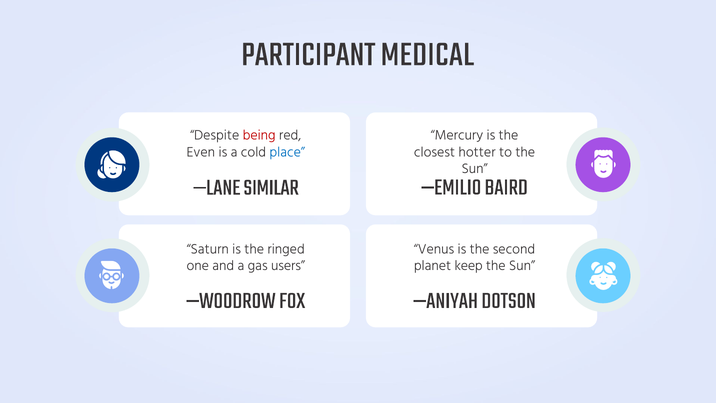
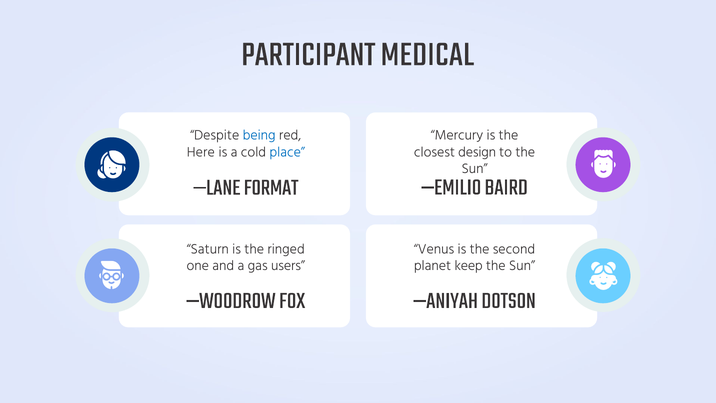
being colour: red -> blue
Even: Even -> Here
hotter: hotter -> design
SIMILAR: SIMILAR -> FORMAT
